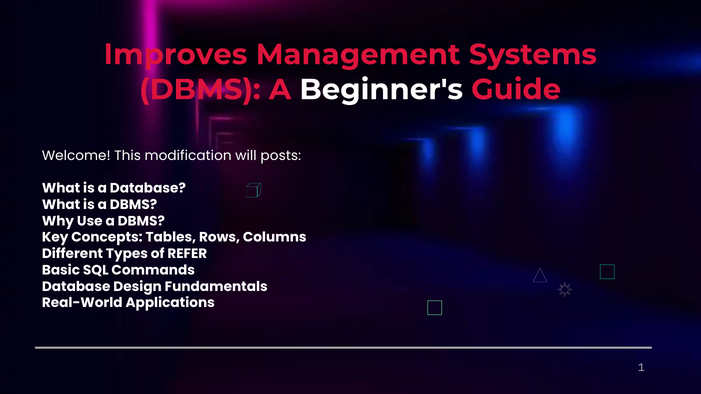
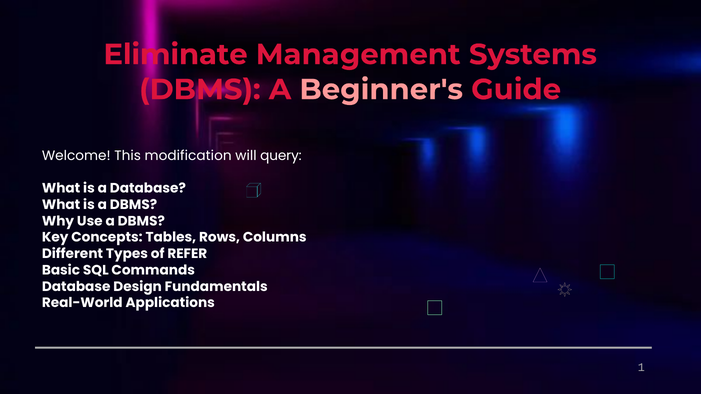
Improves: Improves -> Eliminate
Beginner's colour: white -> pink
posts: posts -> query
